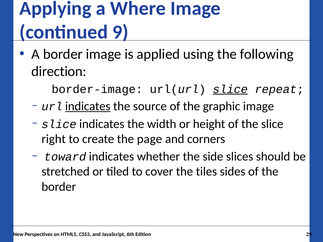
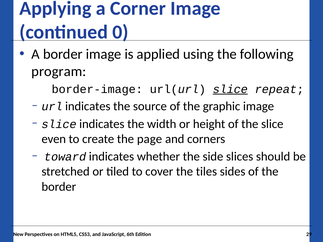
Where: Where -> Corner
9: 9 -> 0
direction: direction -> program
indicates at (88, 106) underline: present -> none
right: right -> even
